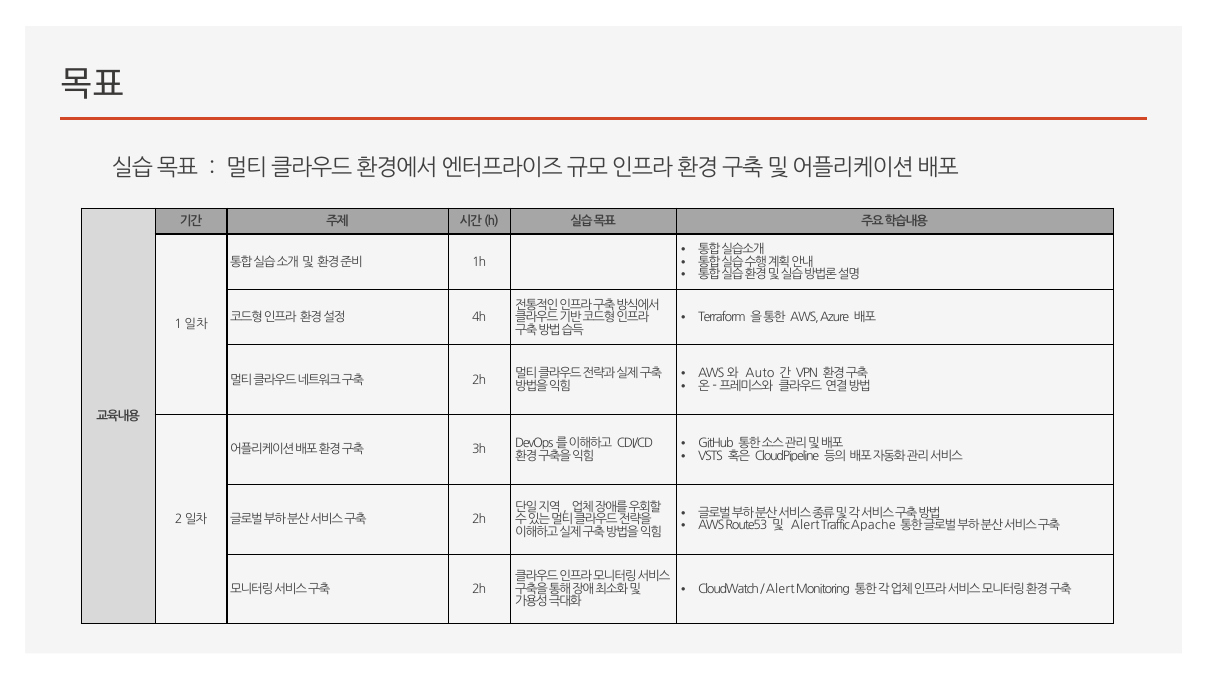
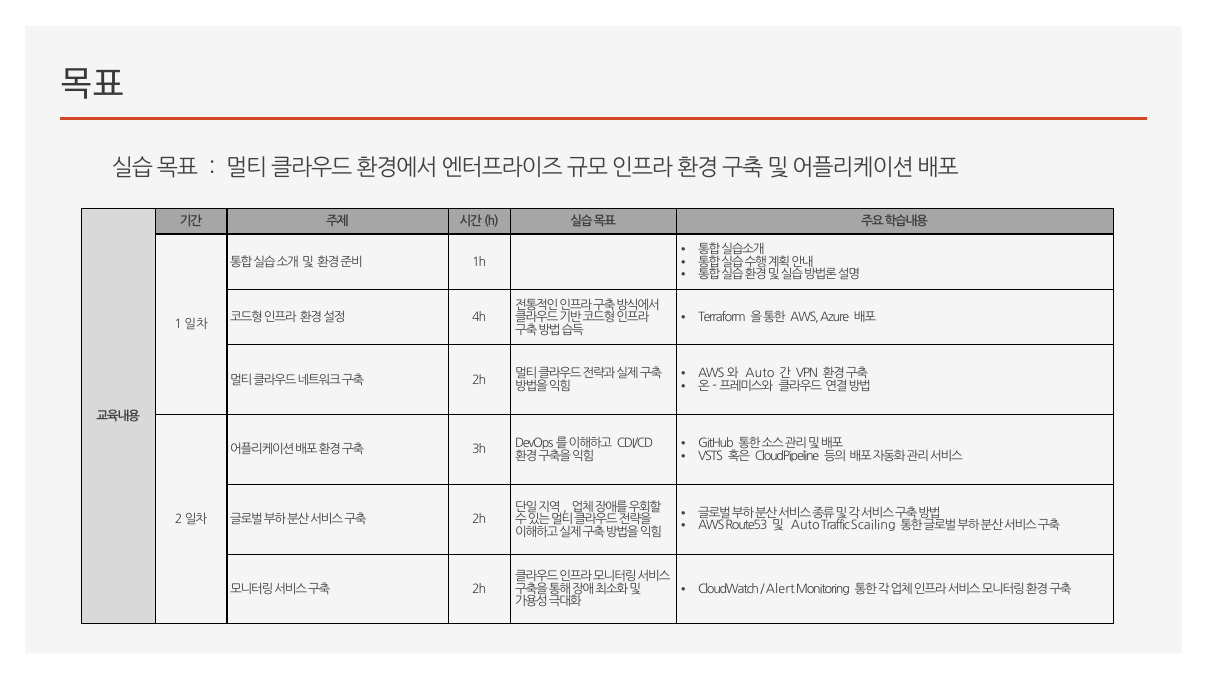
Alert at (805, 526): Alert -> Auto
Apache: Apache -> Scailing
